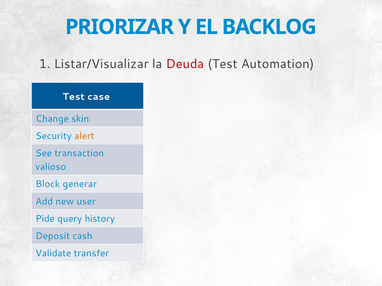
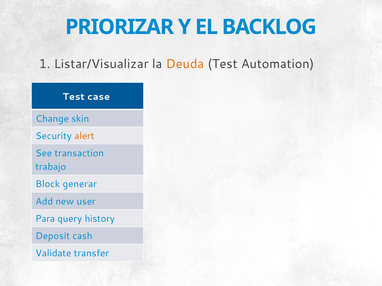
Deuda colour: red -> orange
valioso: valioso -> trabajo
Pide: Pide -> Para
